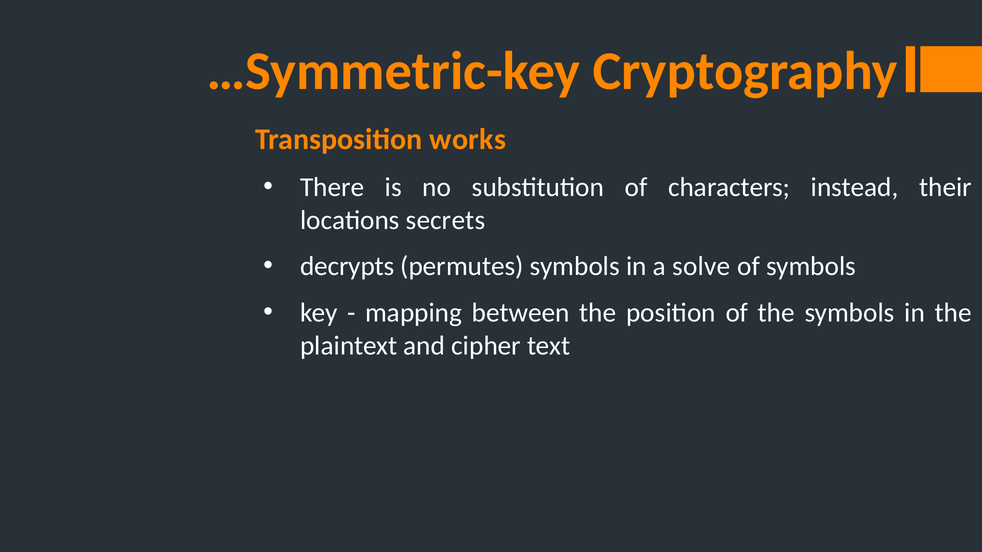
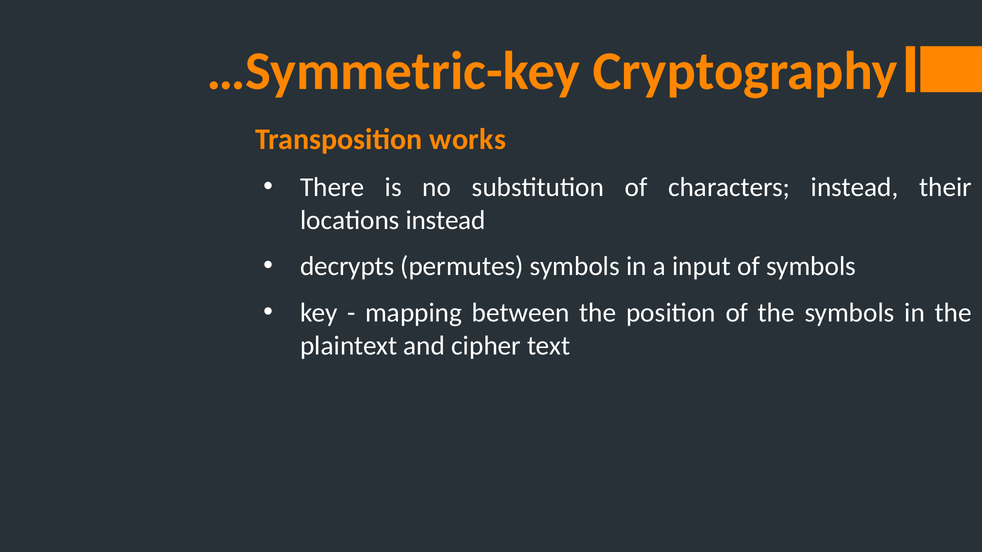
locations secrets: secrets -> instead
solve: solve -> input
